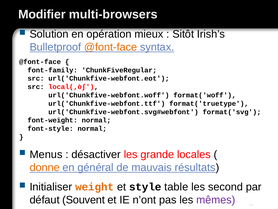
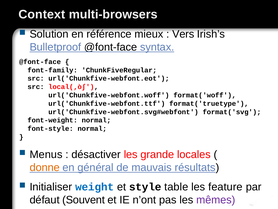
Modifier: Modifier -> Context
opération: opération -> référence
Sitôt: Sitôt -> Vers
@font-face at (111, 47) colour: orange -> black
weight colour: orange -> blue
second: second -> feature
